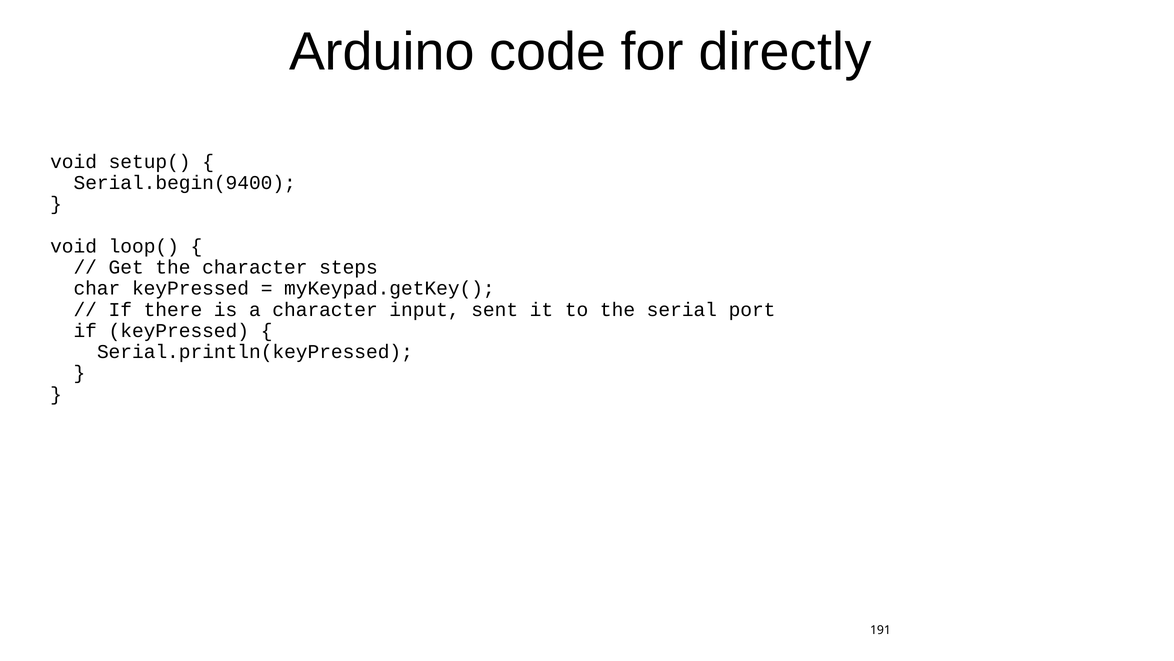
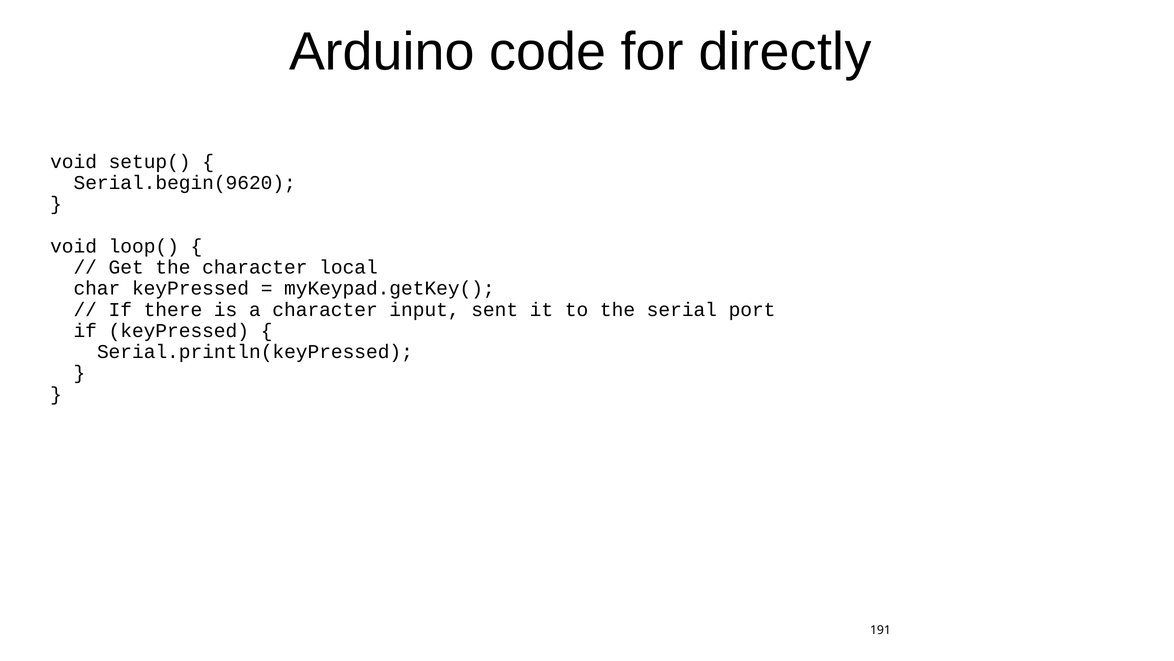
Serial.begin(9400: Serial.begin(9400 -> Serial.begin(9620
steps: steps -> local
